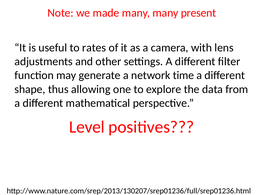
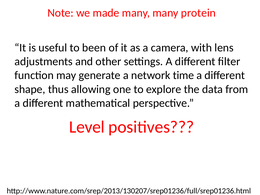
present: present -> protein
rates: rates -> been
